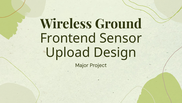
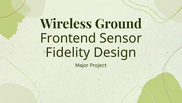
Upload: Upload -> Fidelity
